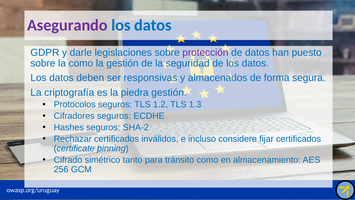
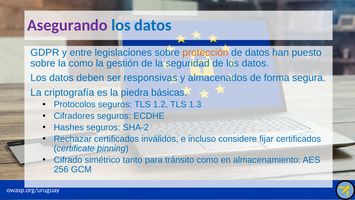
darle: darle -> entre
protección colour: purple -> orange
piedra gestión: gestión -> básicas
